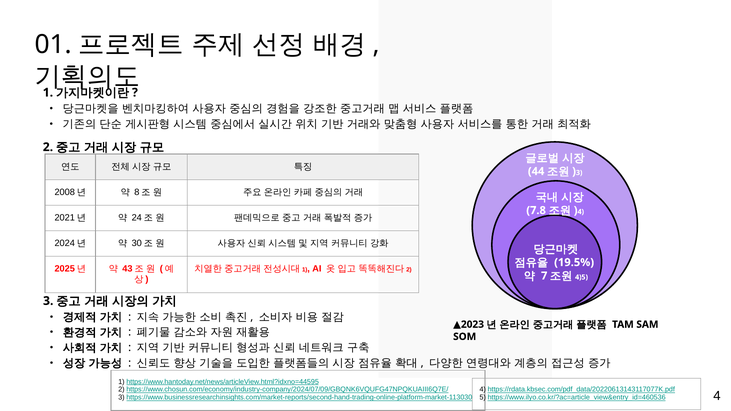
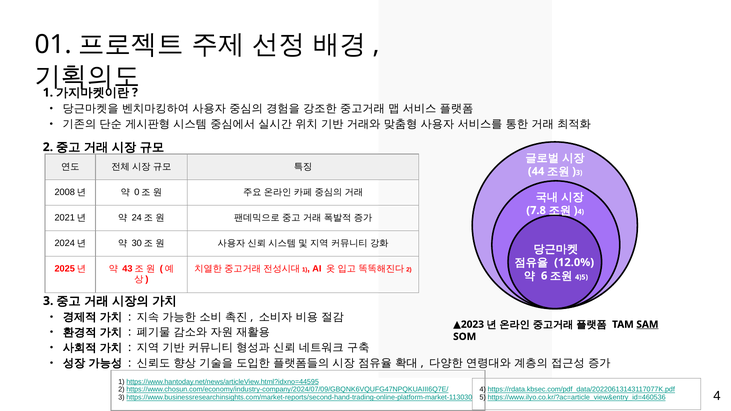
8: 8 -> 0
19.5%: 19.5% -> 12.0%
7: 7 -> 6
SAM underline: none -> present
